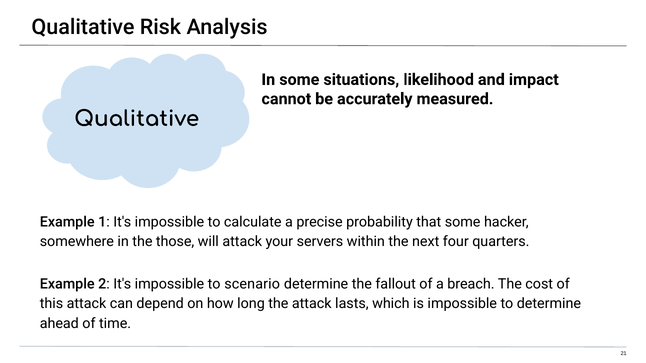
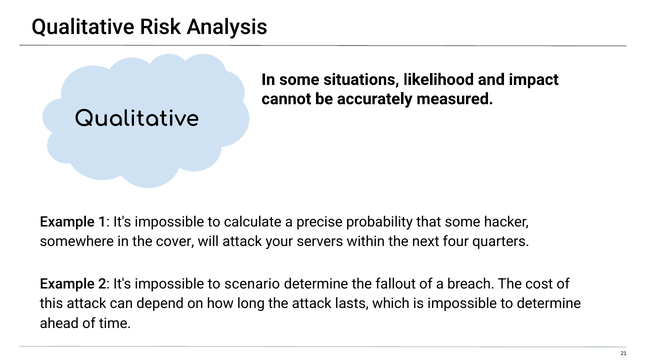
those: those -> cover
